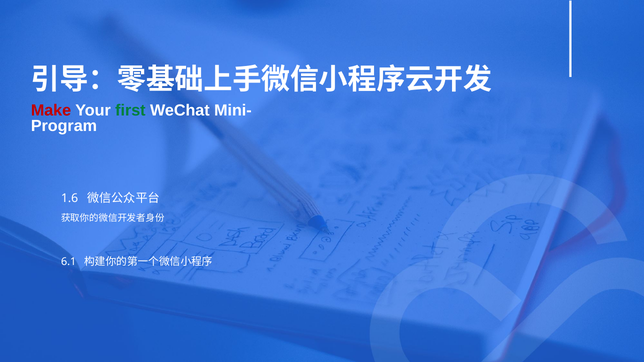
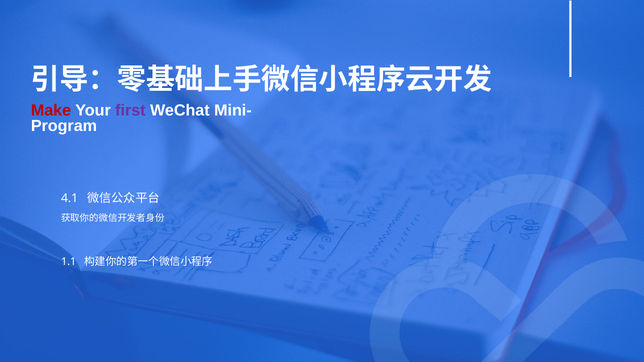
first colour: green -> purple
1.6: 1.6 -> 4.1
6.1: 6.1 -> 1.1
